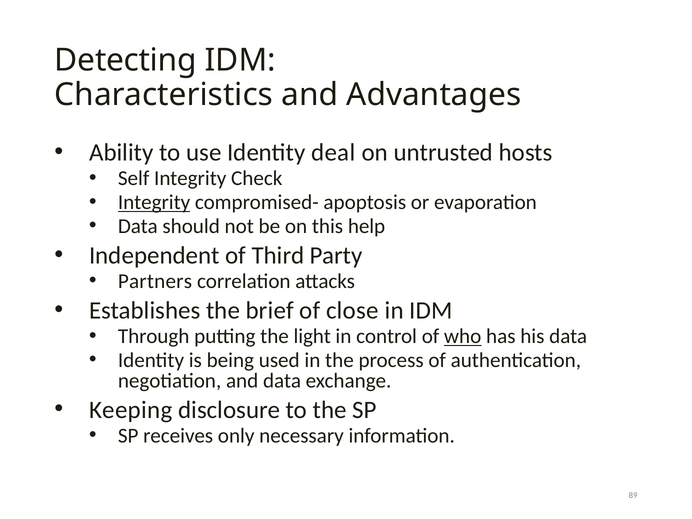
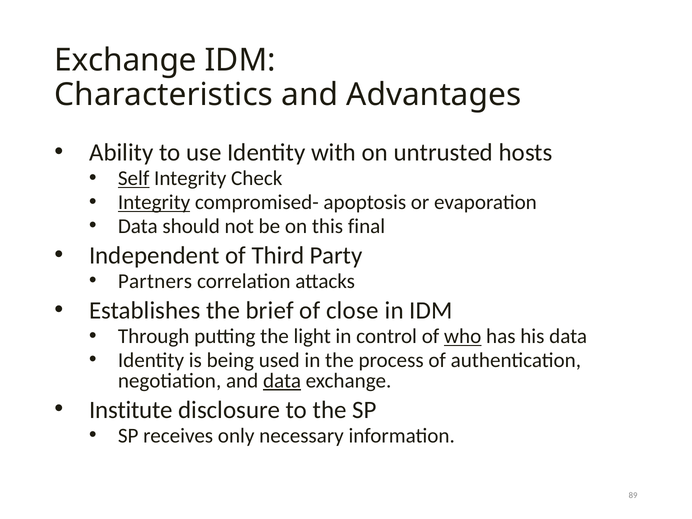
Detecting at (126, 60): Detecting -> Exchange
deal: deal -> with
Self underline: none -> present
help: help -> final
data at (282, 381) underline: none -> present
Keeping: Keeping -> Institute
